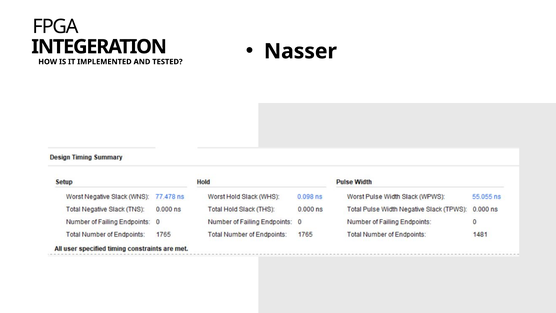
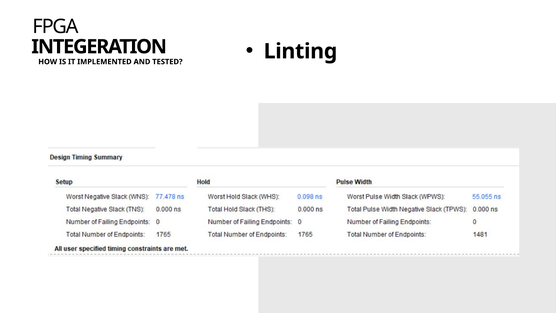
Nasser: Nasser -> Linting
